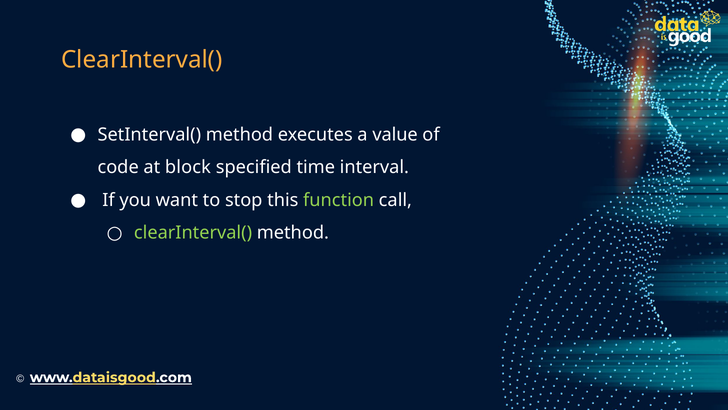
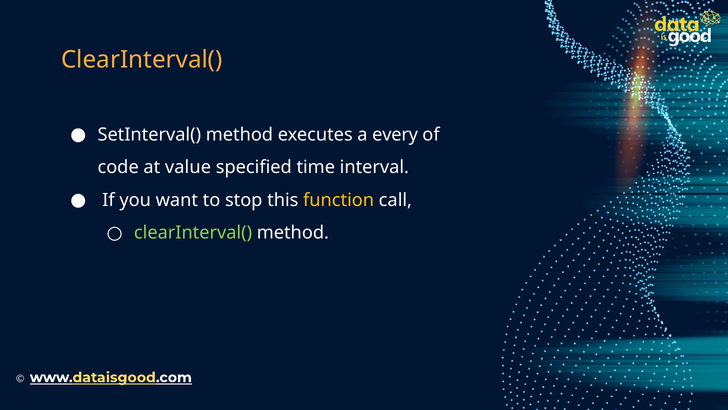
value: value -> every
block: block -> value
function colour: light green -> yellow
